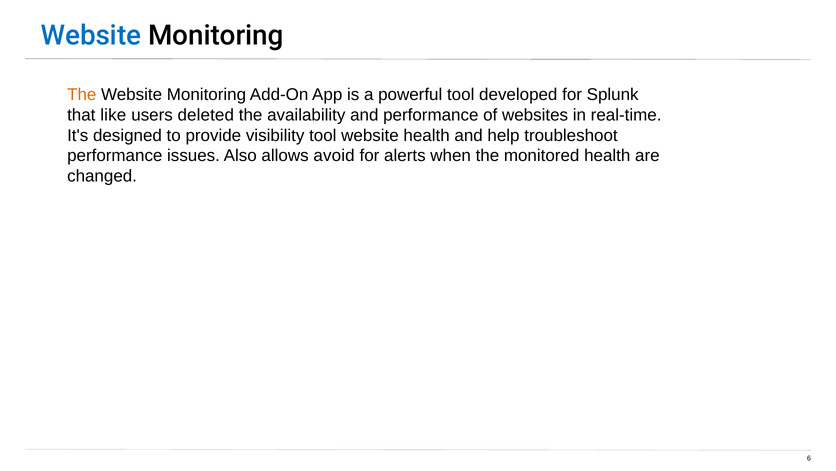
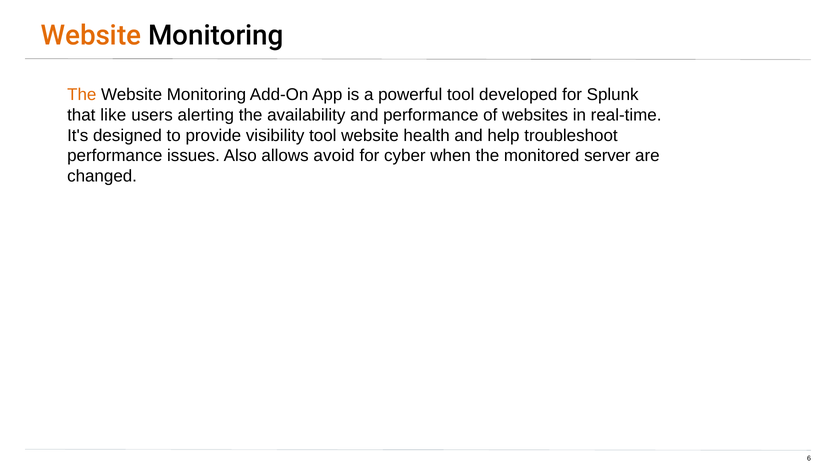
Website at (91, 35) colour: blue -> orange
deleted: deleted -> alerting
alerts: alerts -> cyber
monitored health: health -> server
